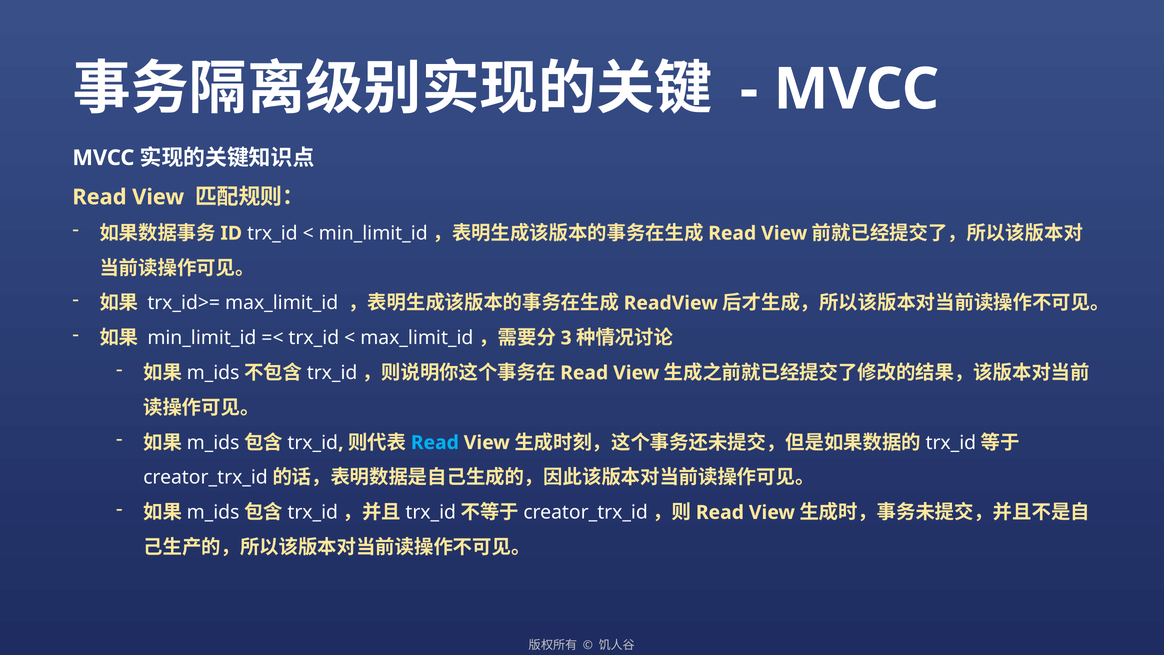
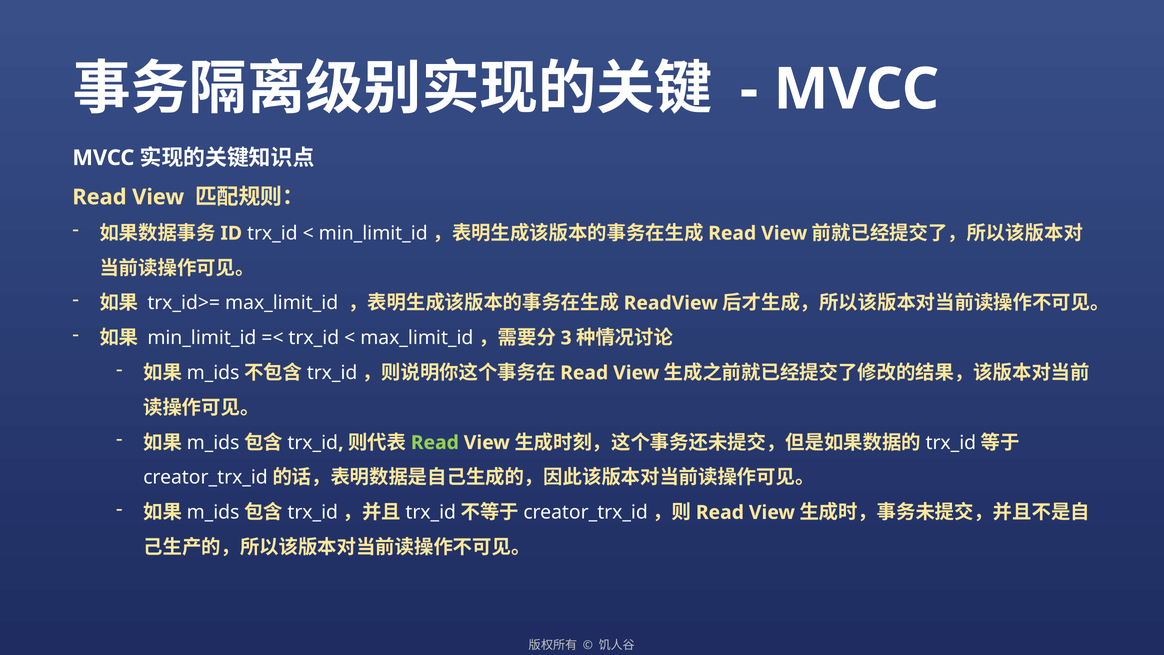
Read at (435, 443) colour: light blue -> light green
